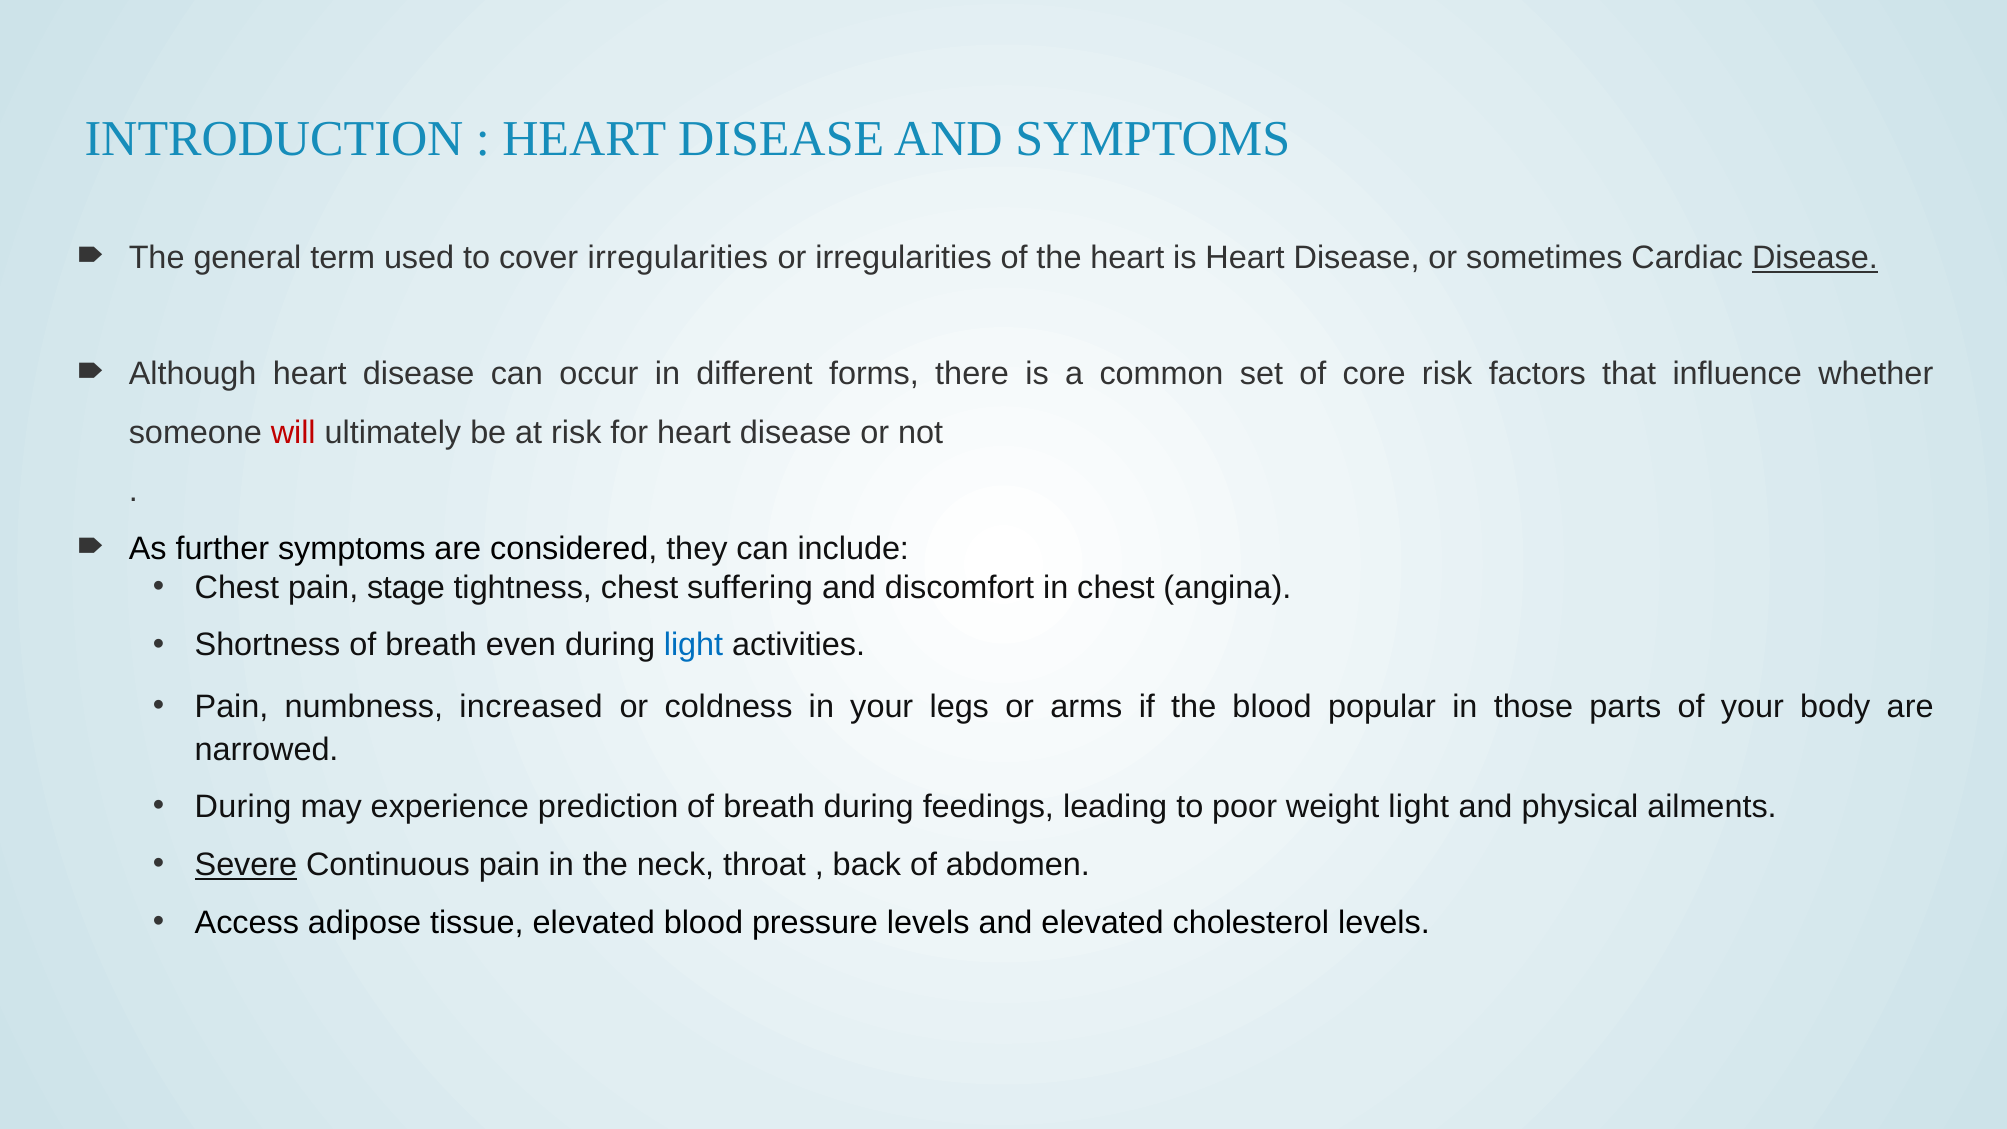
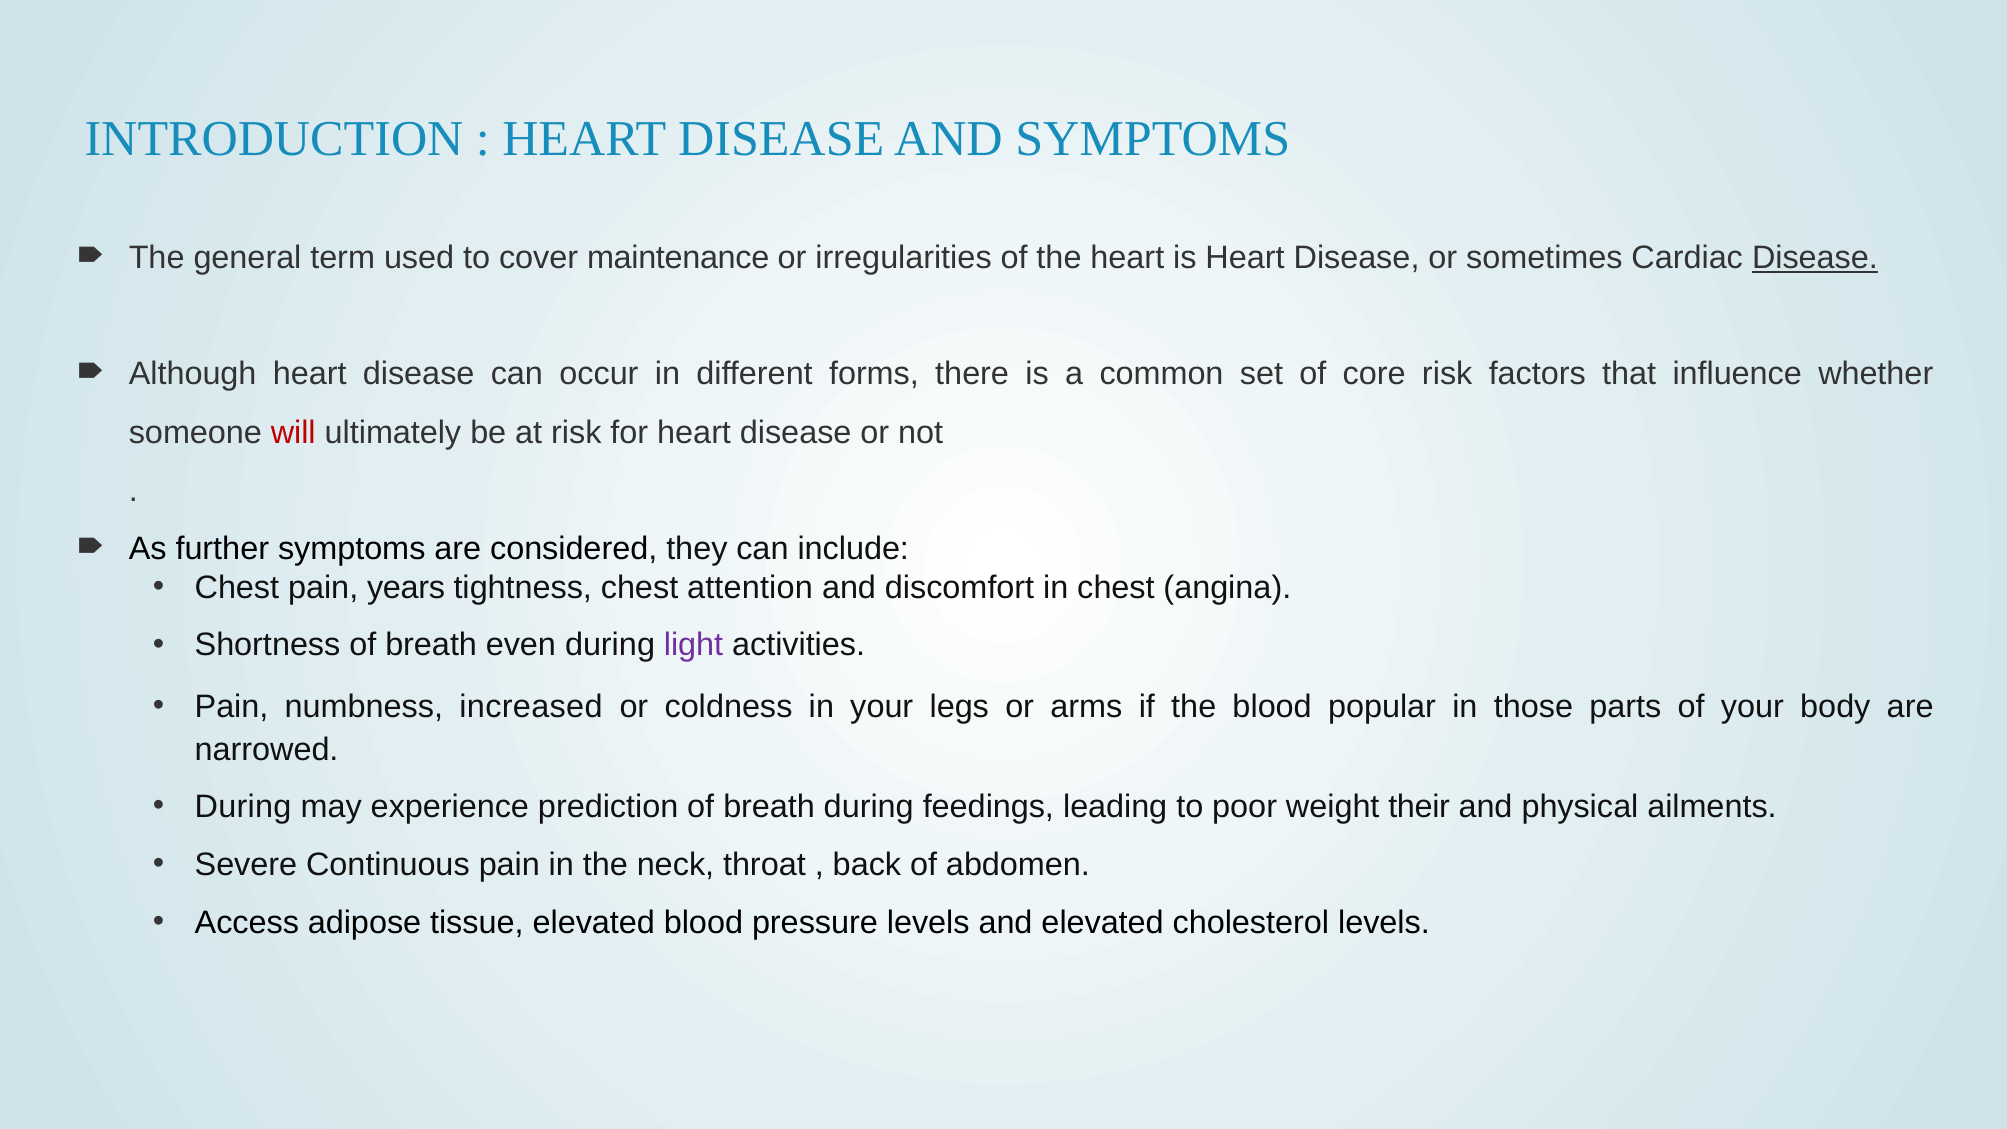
cover irregularities: irregularities -> maintenance
stage: stage -> years
suffering: suffering -> attention
light at (694, 645) colour: blue -> purple
weight light: light -> their
Severe underline: present -> none
